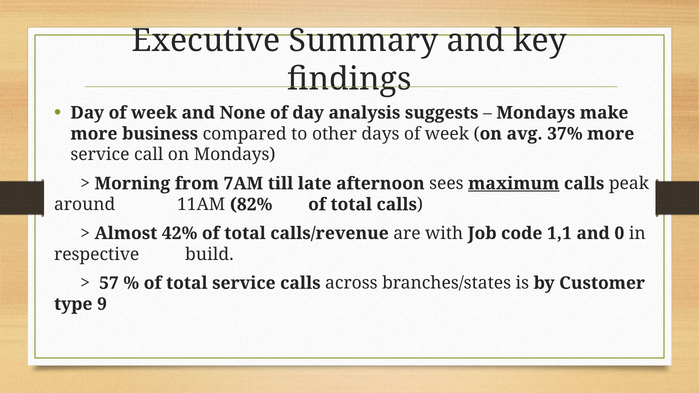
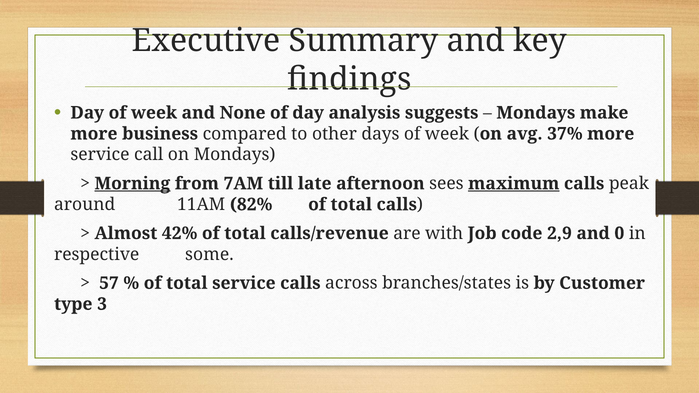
Morning underline: none -> present
1,1: 1,1 -> 2,9
build: build -> some
9: 9 -> 3
